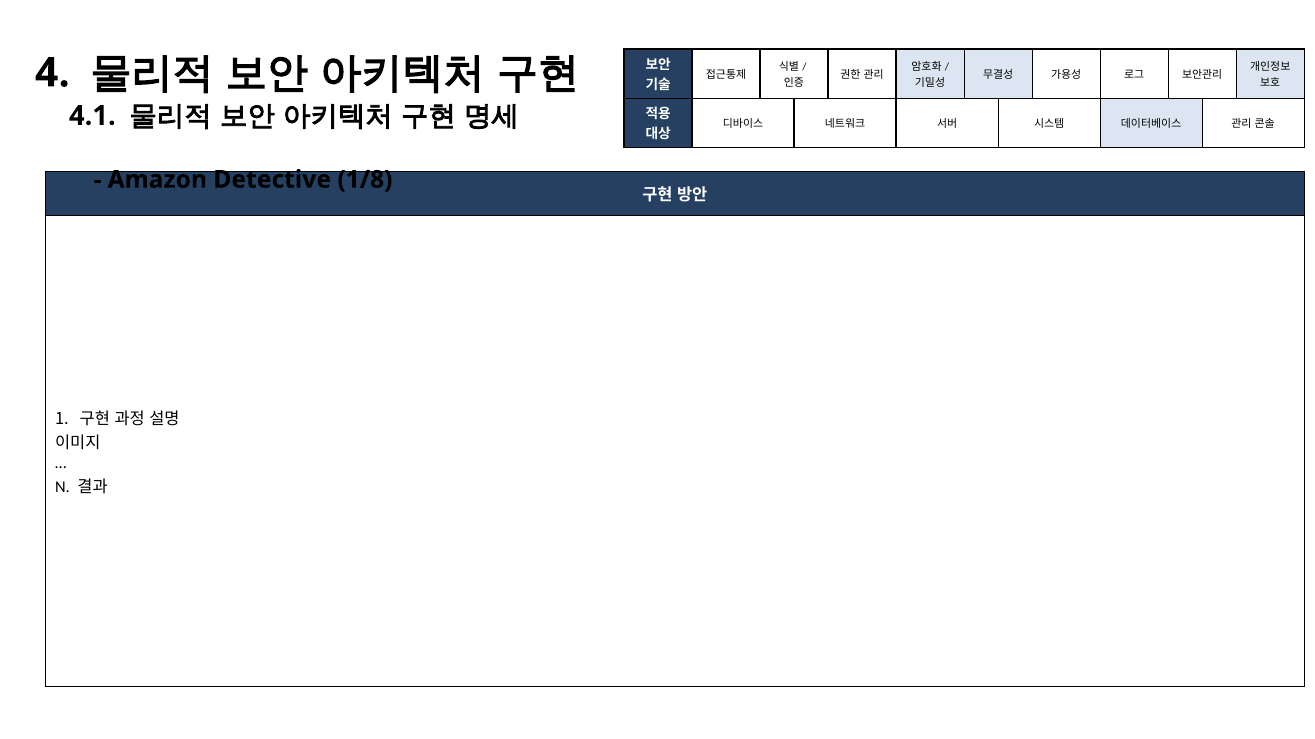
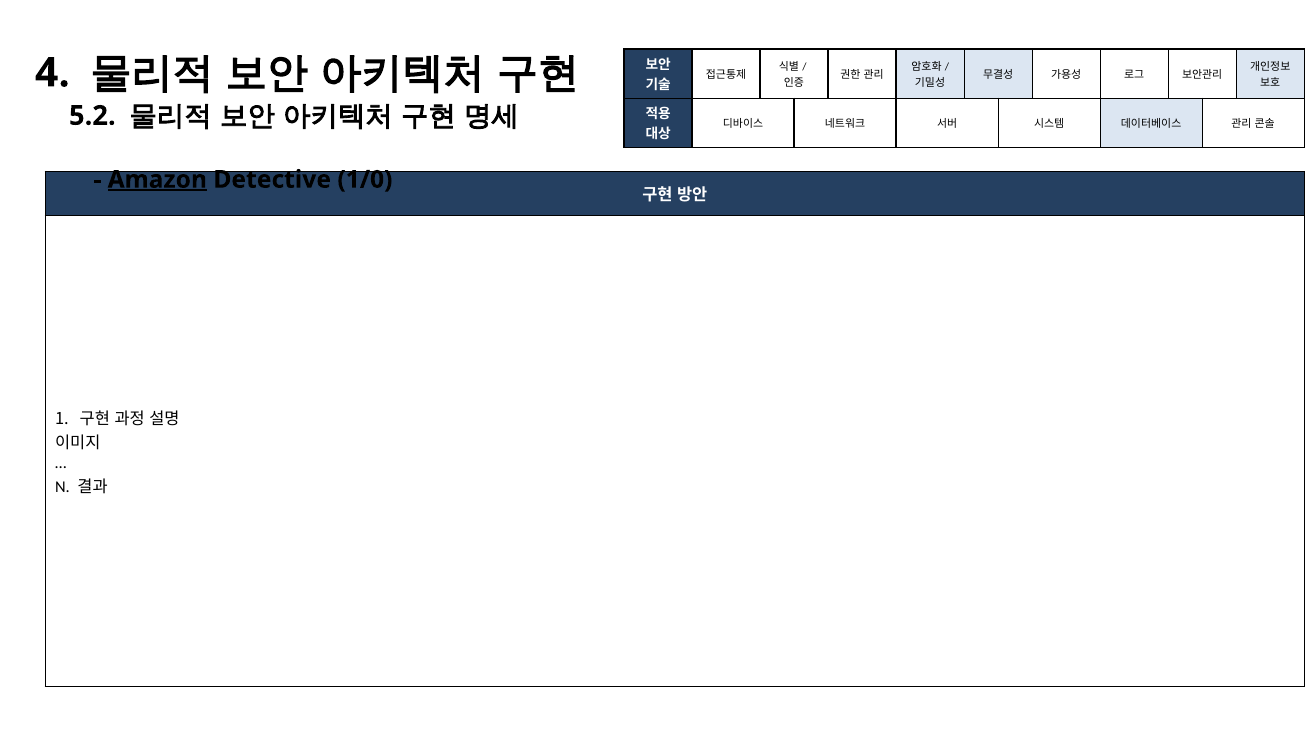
4.1: 4.1 -> 5.2
Amazon underline: none -> present
1/8: 1/8 -> 1/0
